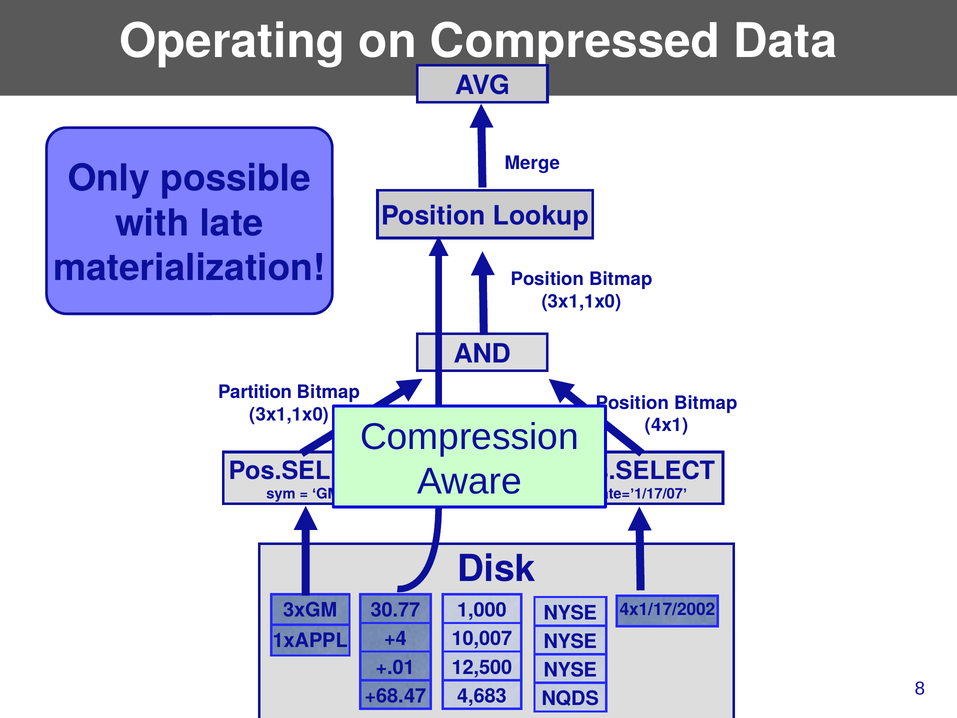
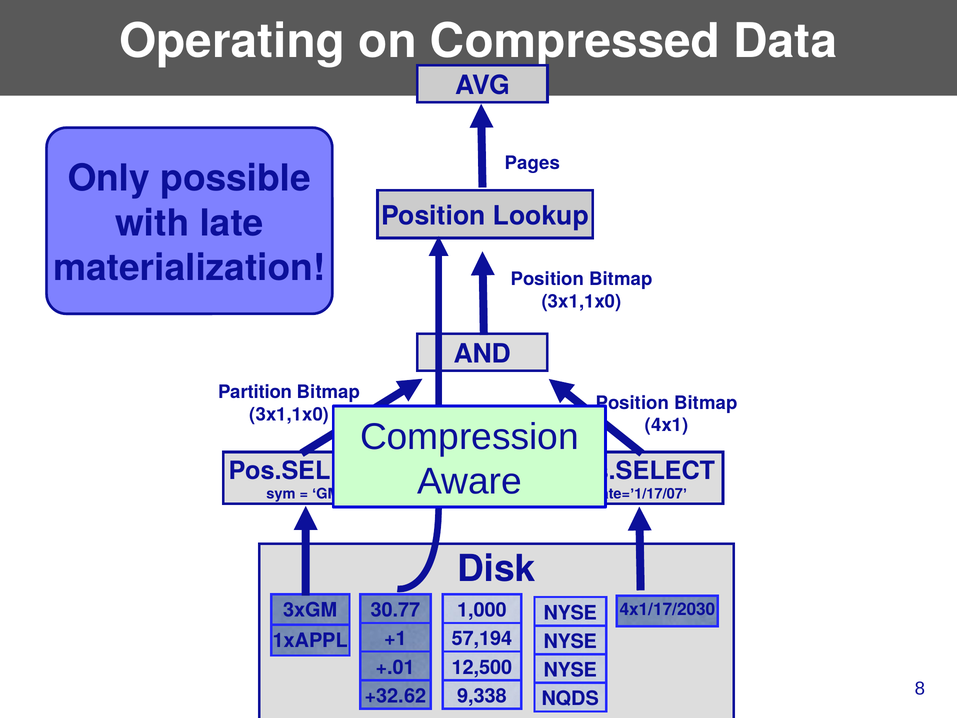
Merge: Merge -> Pages
4x1/17/2002: 4x1/17/2002 -> 4x1/17/2030
+4: +4 -> +1
10,007: 10,007 -> 57,194
+68.47: +68.47 -> +32.62
4,683: 4,683 -> 9,338
